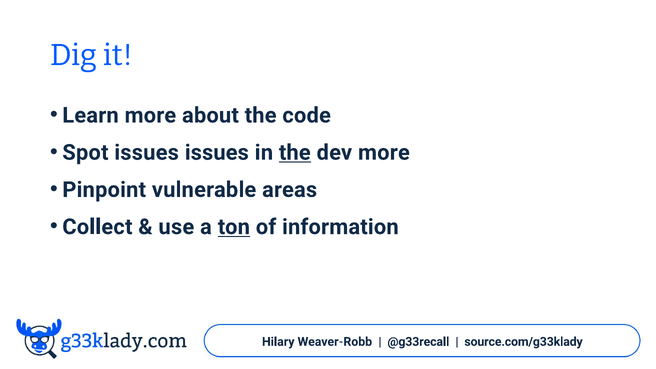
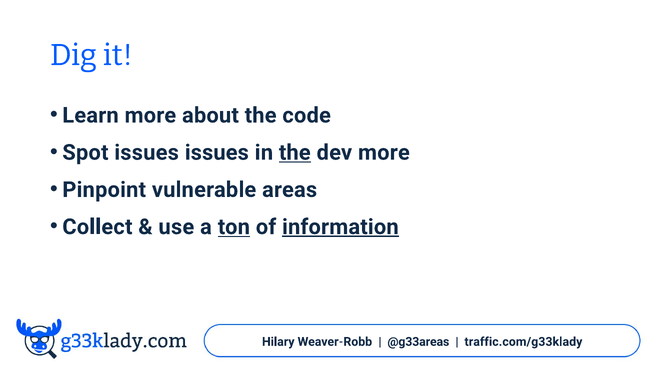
information underline: none -> present
@g33recall: @g33recall -> @g33areas
source.com/g33klady: source.com/g33klady -> traffic.com/g33klady
